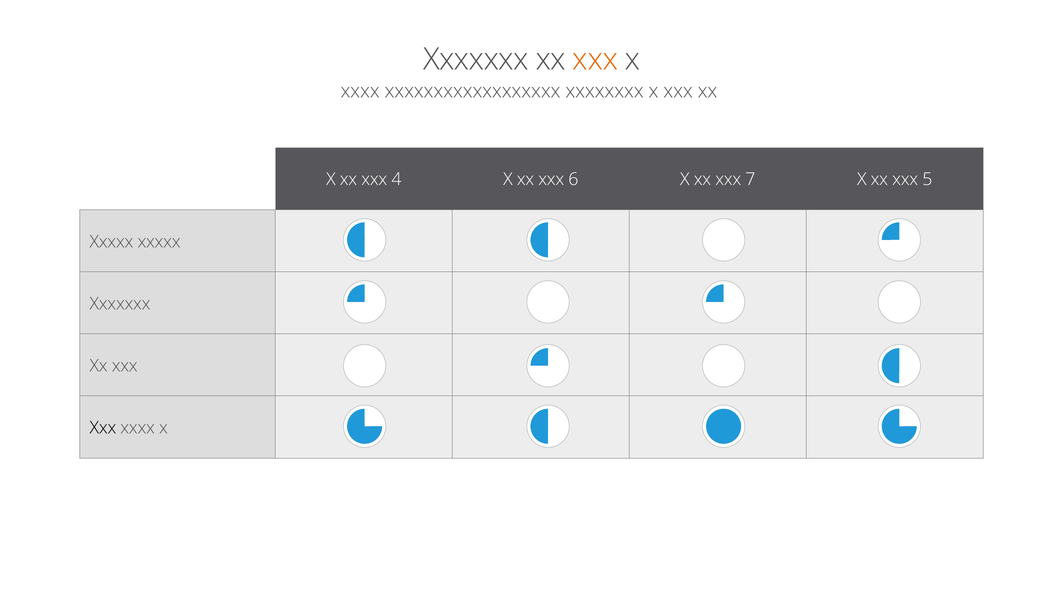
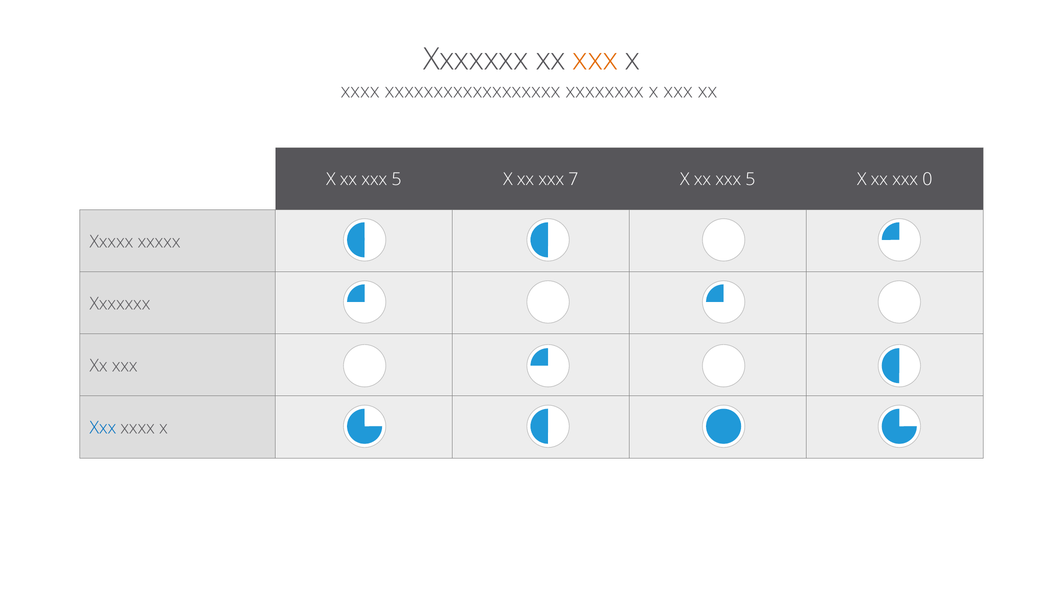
4 at (396, 180): 4 -> 5
6: 6 -> 7
7 at (750, 180): 7 -> 5
5: 5 -> 0
Xxx at (103, 428) colour: black -> blue
